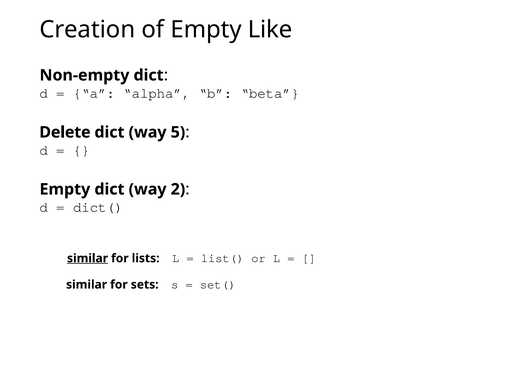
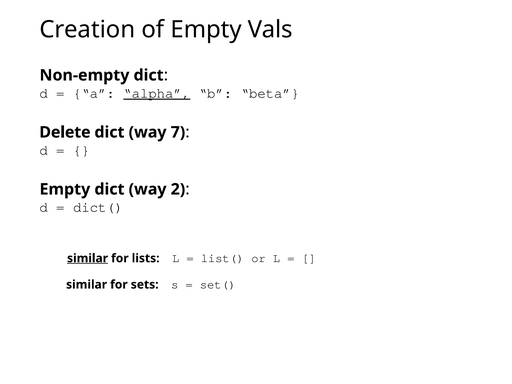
Like: Like -> Vals
alpha underline: none -> present
5: 5 -> 7
